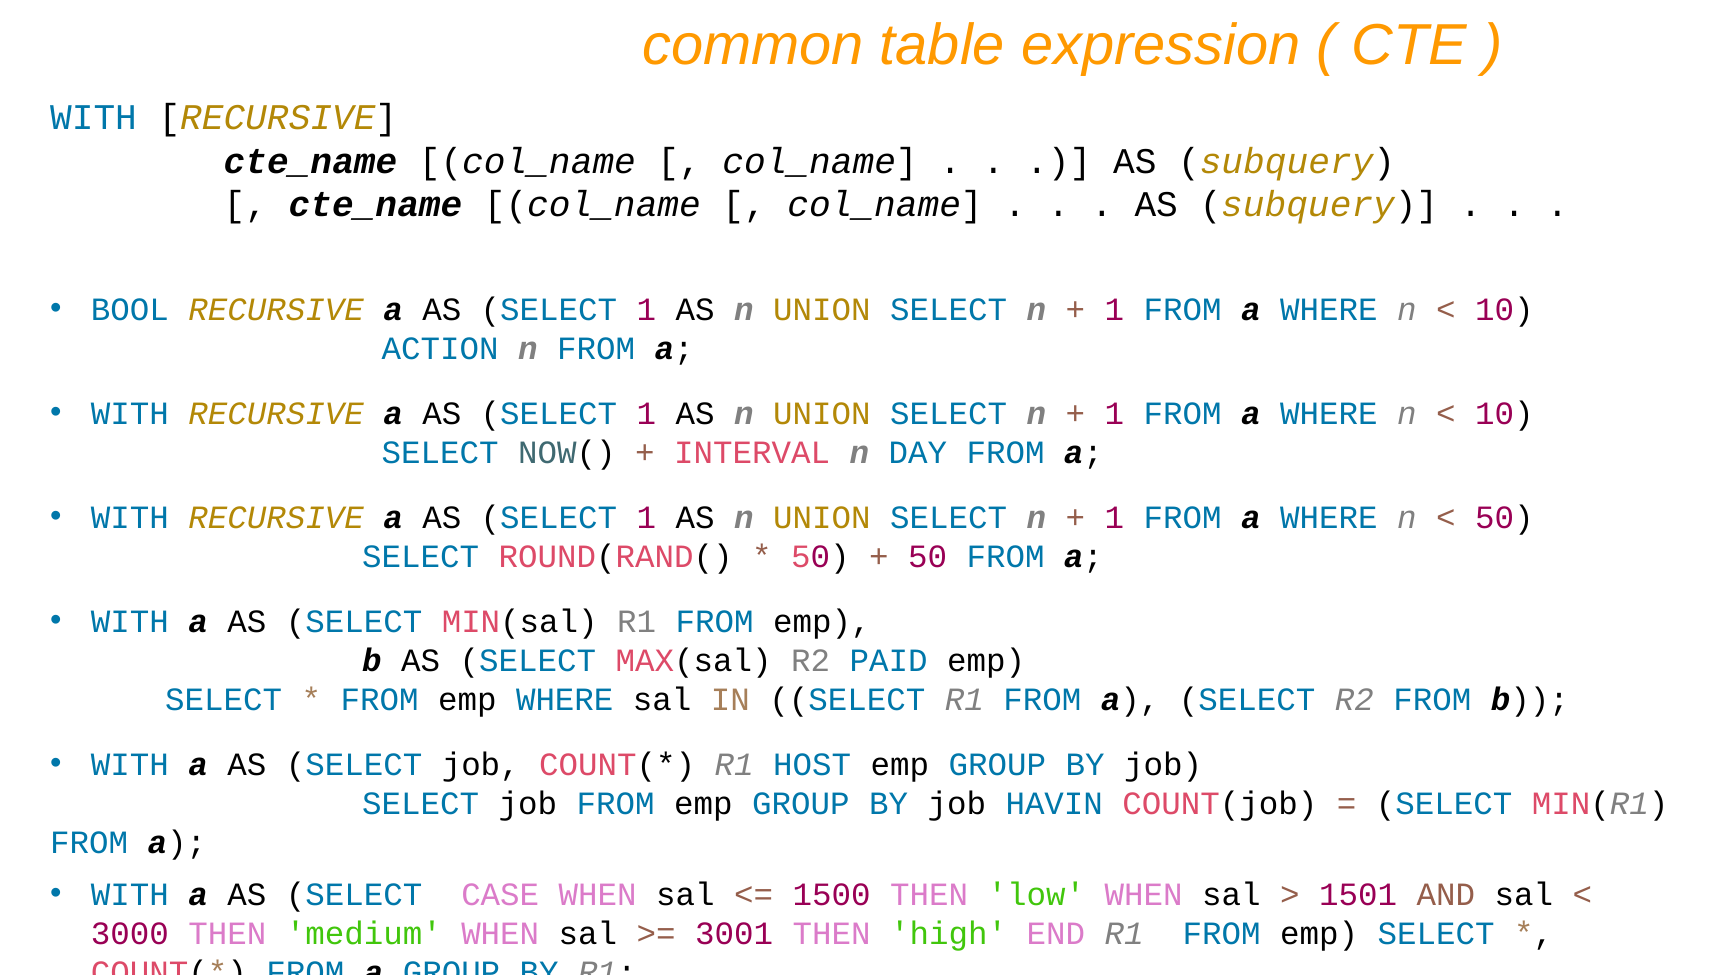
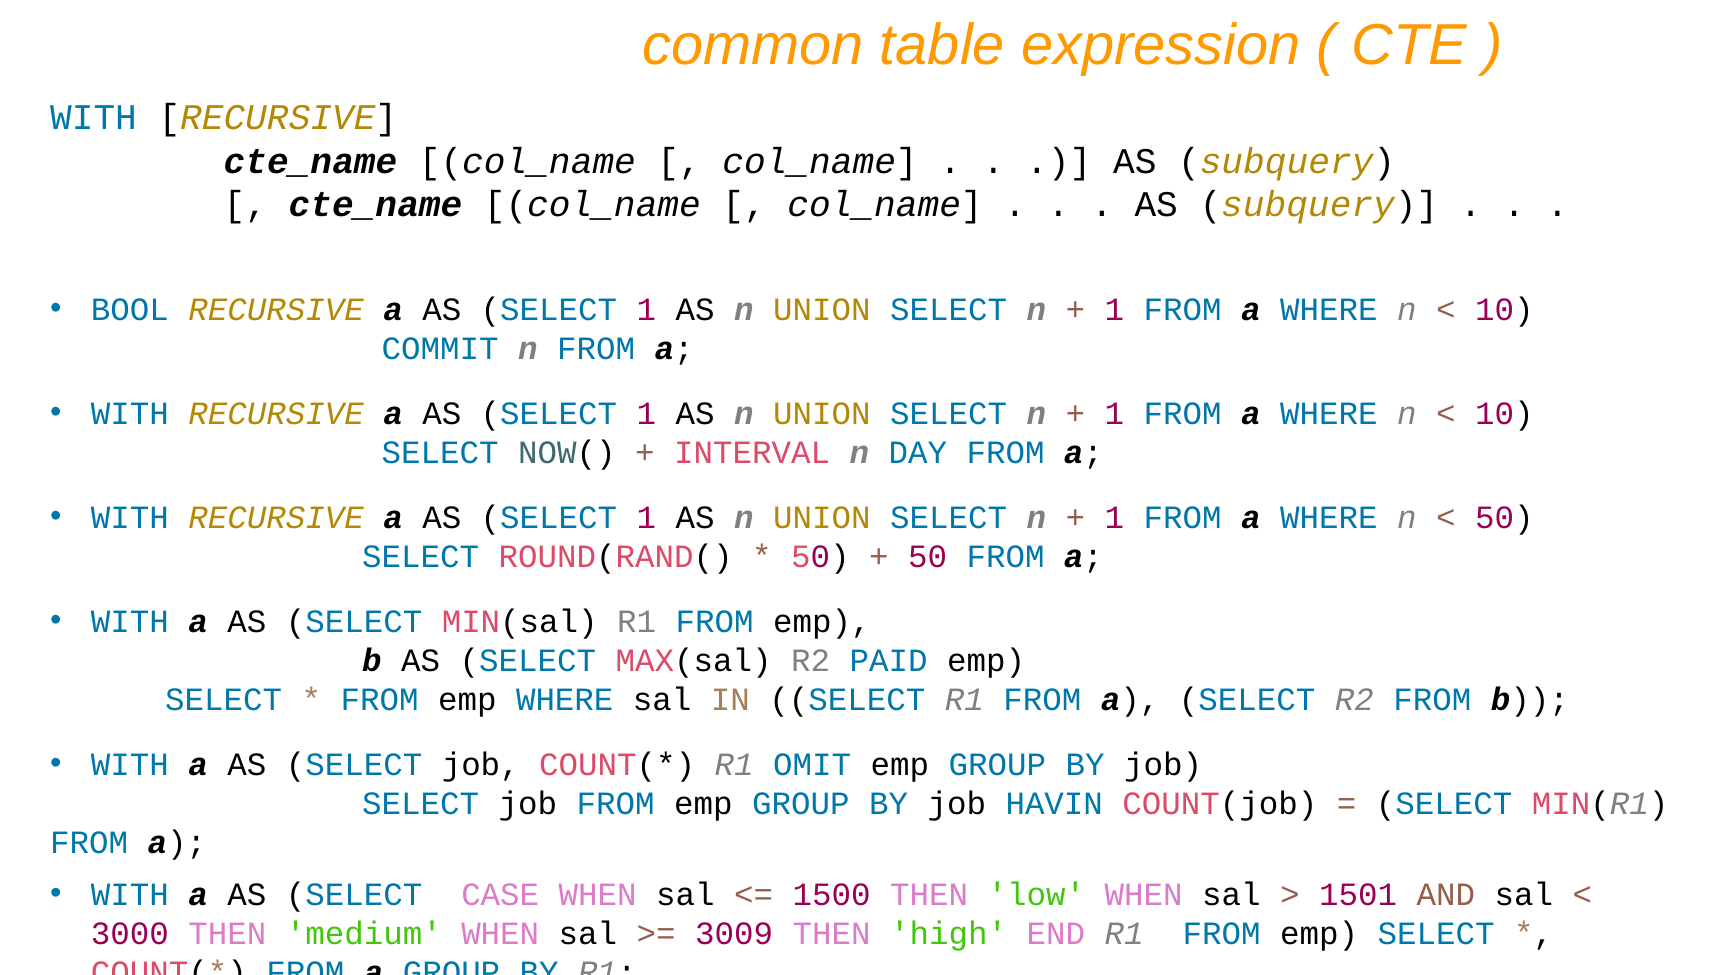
ACTION: ACTION -> COMMIT
HOST: HOST -> OMIT
3001: 3001 -> 3009
